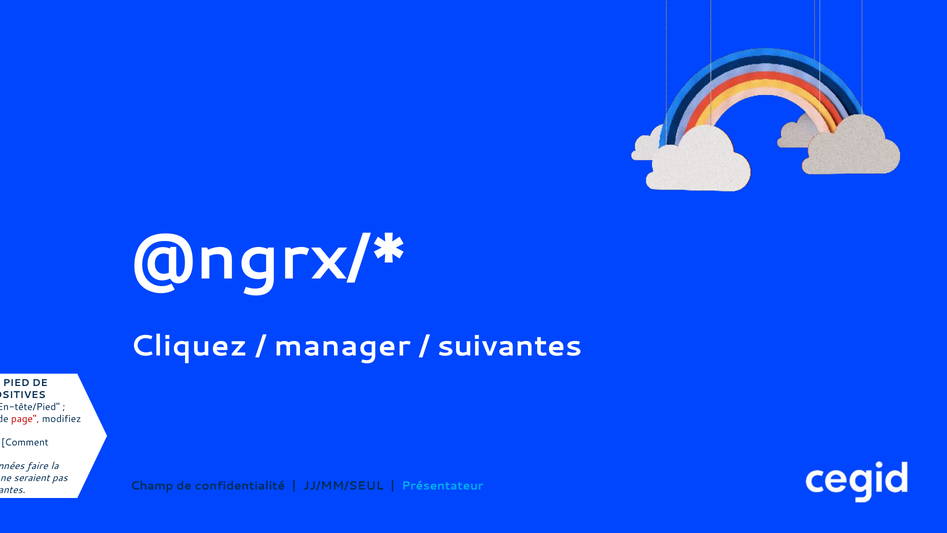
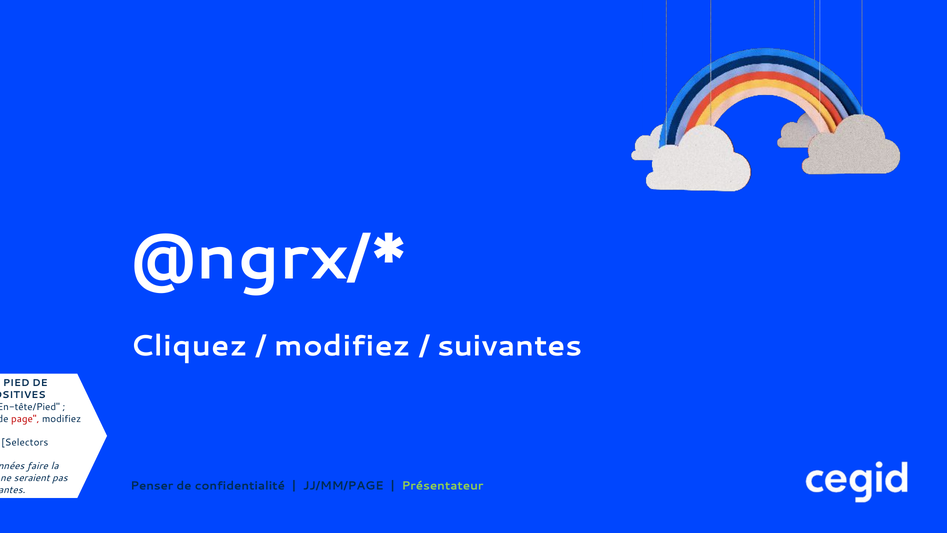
manager at (343, 346): manager -> modifiez
Comment: Comment -> Selectors
Champ at (152, 486): Champ -> Penser
JJ/MM/SEUL: JJ/MM/SEUL -> JJ/MM/PAGE
Présentateur colour: light blue -> light green
